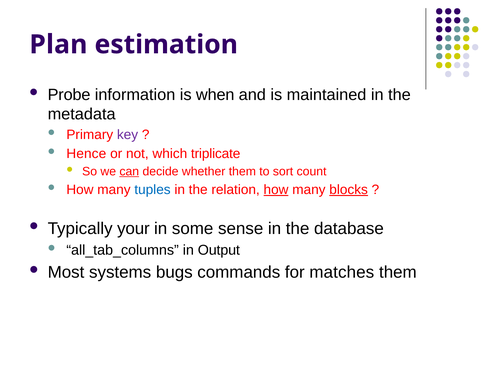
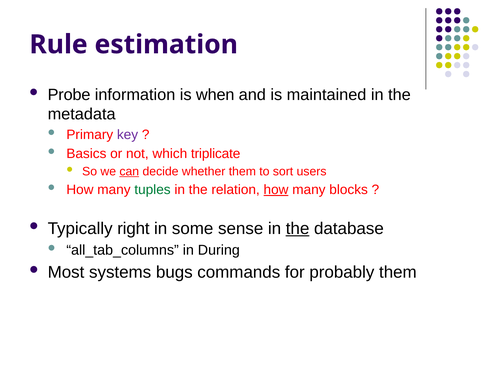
Plan: Plan -> Rule
Hence: Hence -> Basics
count: count -> users
tuples colour: blue -> green
blocks underline: present -> none
your: your -> right
the at (298, 229) underline: none -> present
Output: Output -> During
matches: matches -> probably
